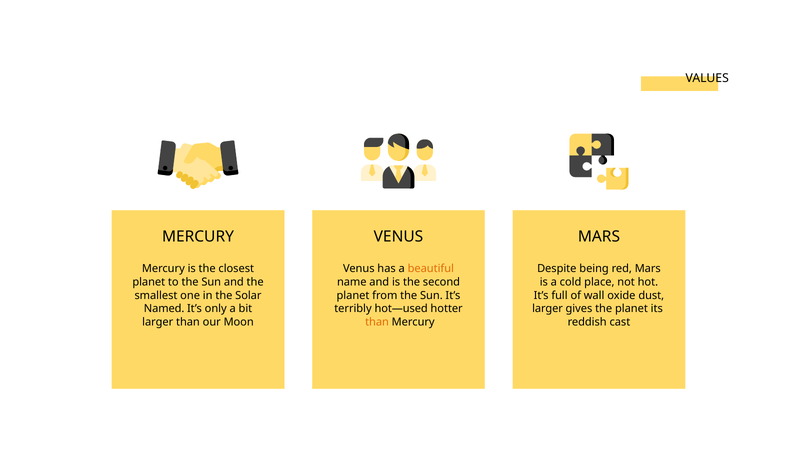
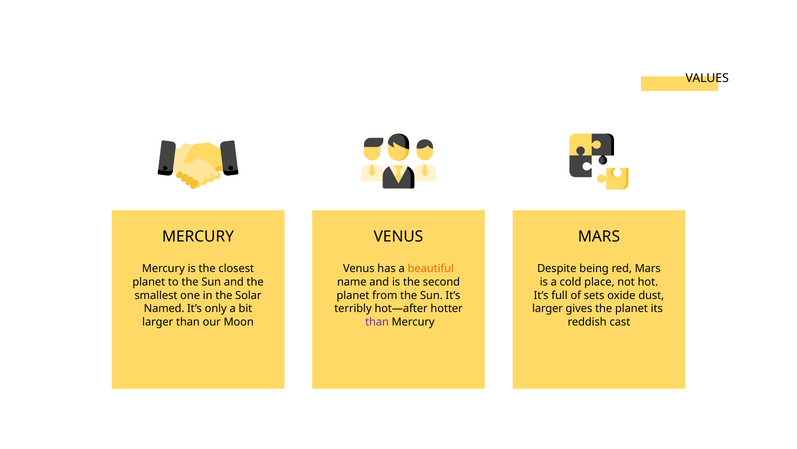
wall: wall -> sets
hot—used: hot—used -> hot—after
than at (377, 322) colour: orange -> purple
